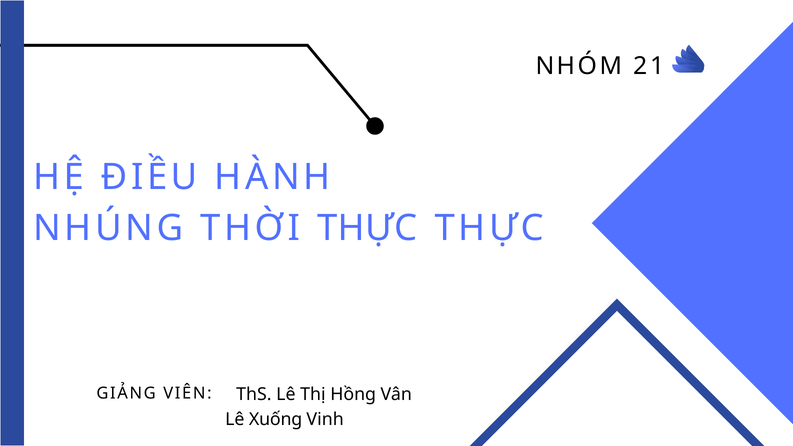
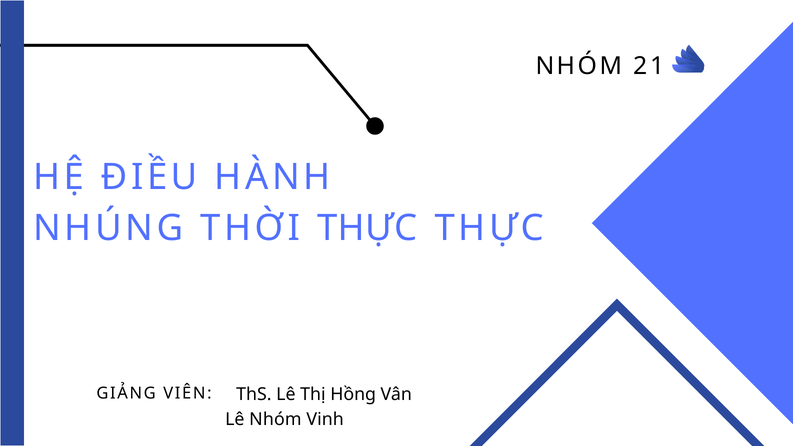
Lê Xuống: Xuống -> Nhóm
